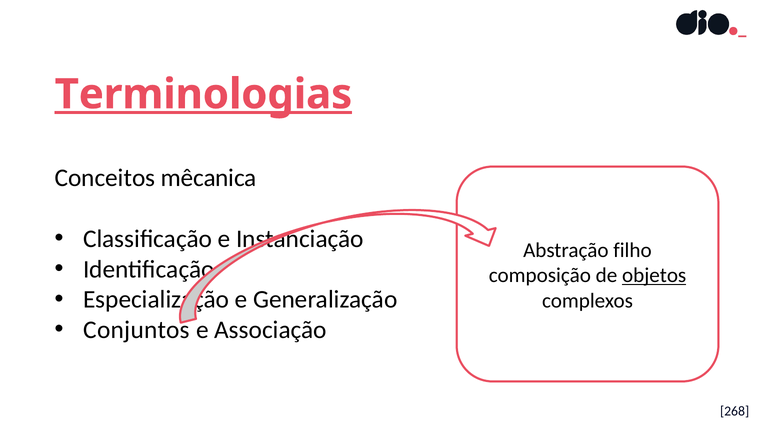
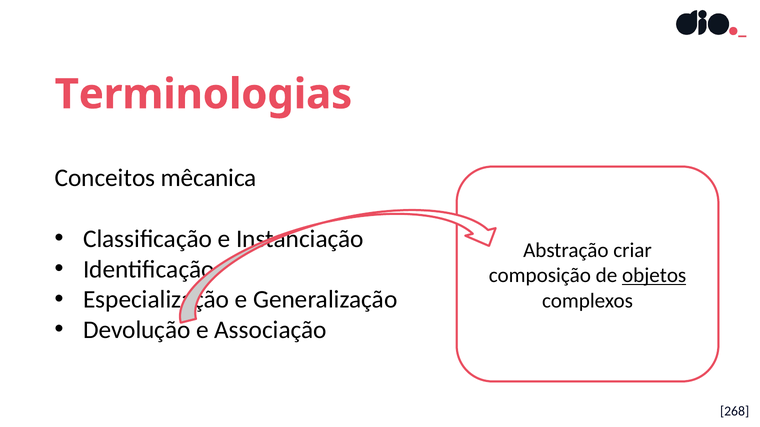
Terminologias underline: present -> none
filho: filho -> criar
Conjuntos: Conjuntos -> Devolução
